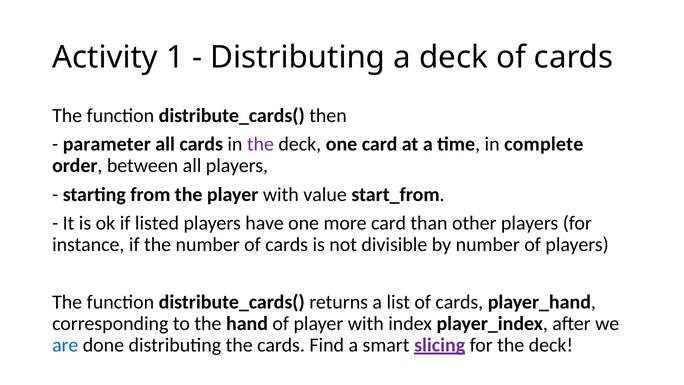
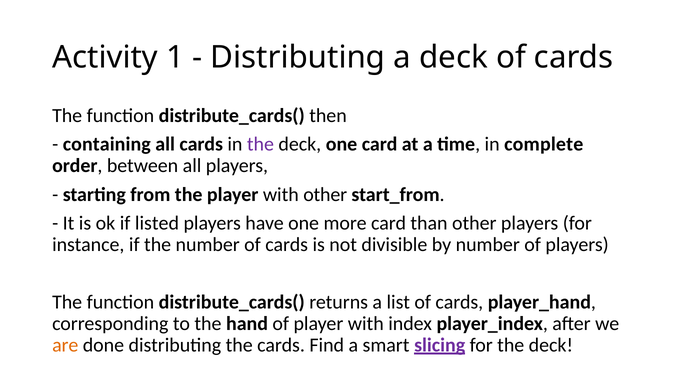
parameter: parameter -> containing
with value: value -> other
are colour: blue -> orange
